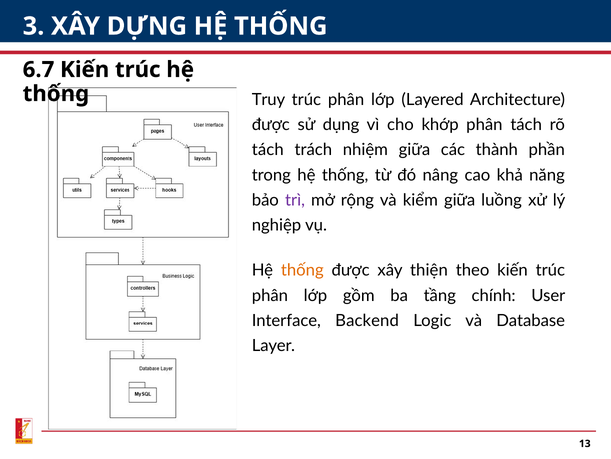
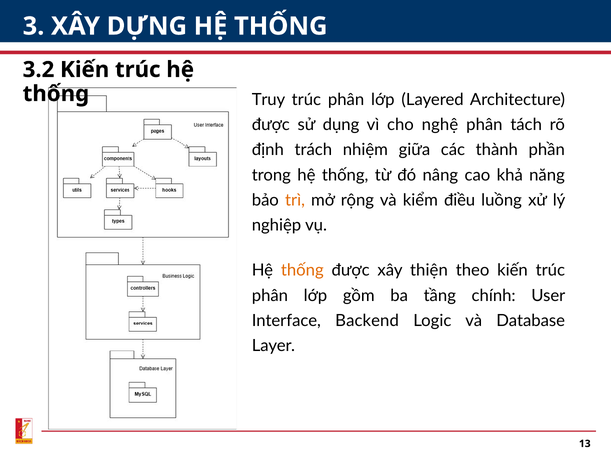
6.7: 6.7 -> 3.2
khớp: khớp -> nghệ
tách at (268, 150): tách -> định
trì colour: purple -> orange
kiểm giữa: giữa -> điều
